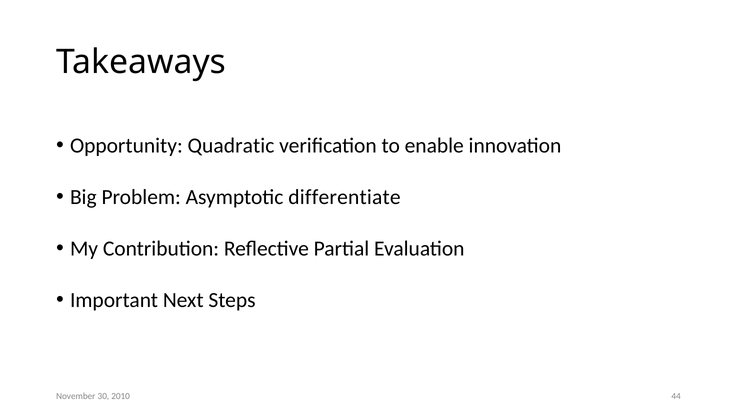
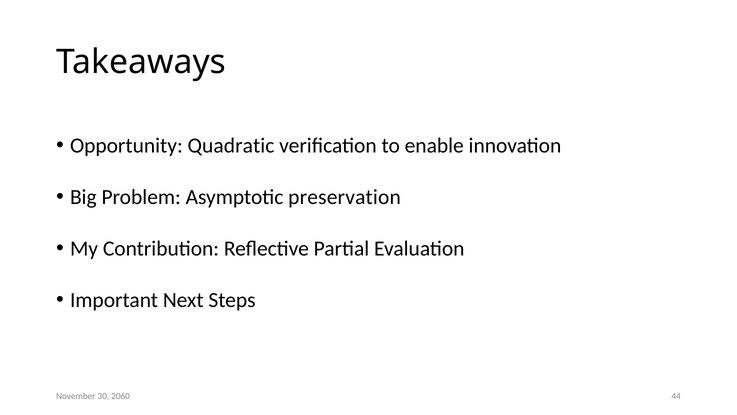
differentiate: differentiate -> preservation
2010: 2010 -> 2060
